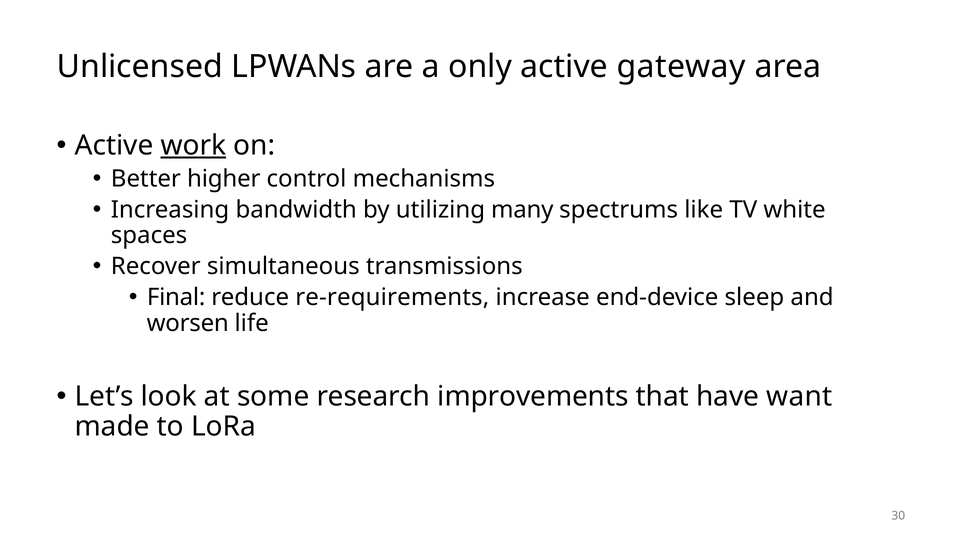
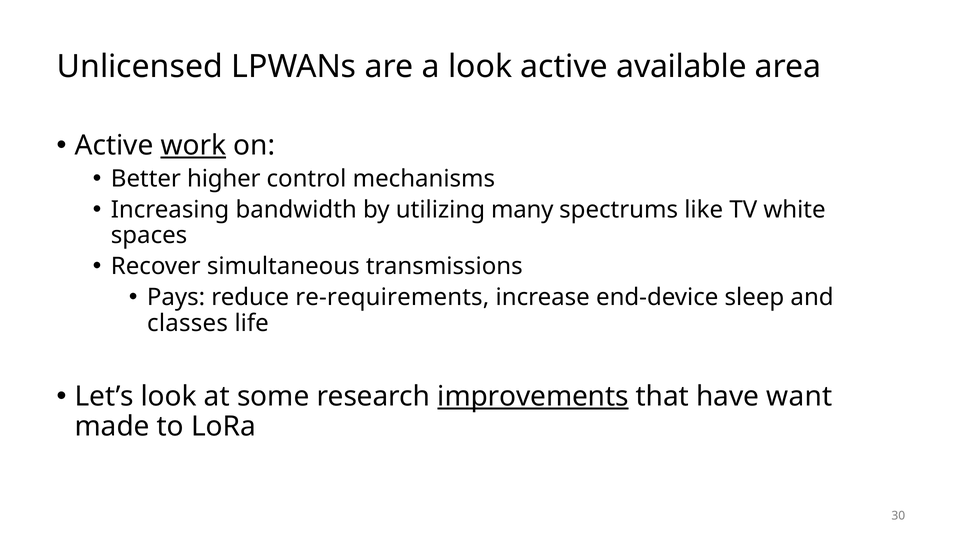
a only: only -> look
gateway: gateway -> available
Final: Final -> Pays
worsen: worsen -> classes
improvements underline: none -> present
